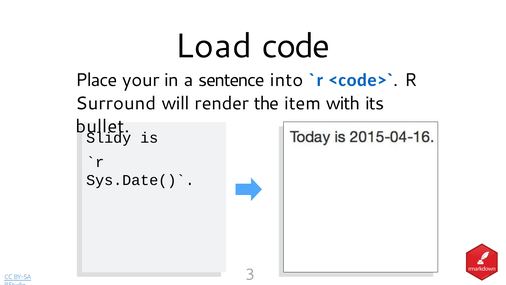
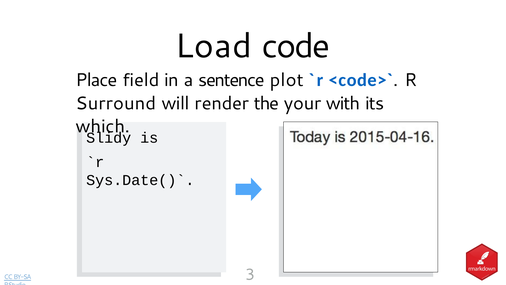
your: your -> field
into: into -> plot
item: item -> your
bullet: bullet -> which
